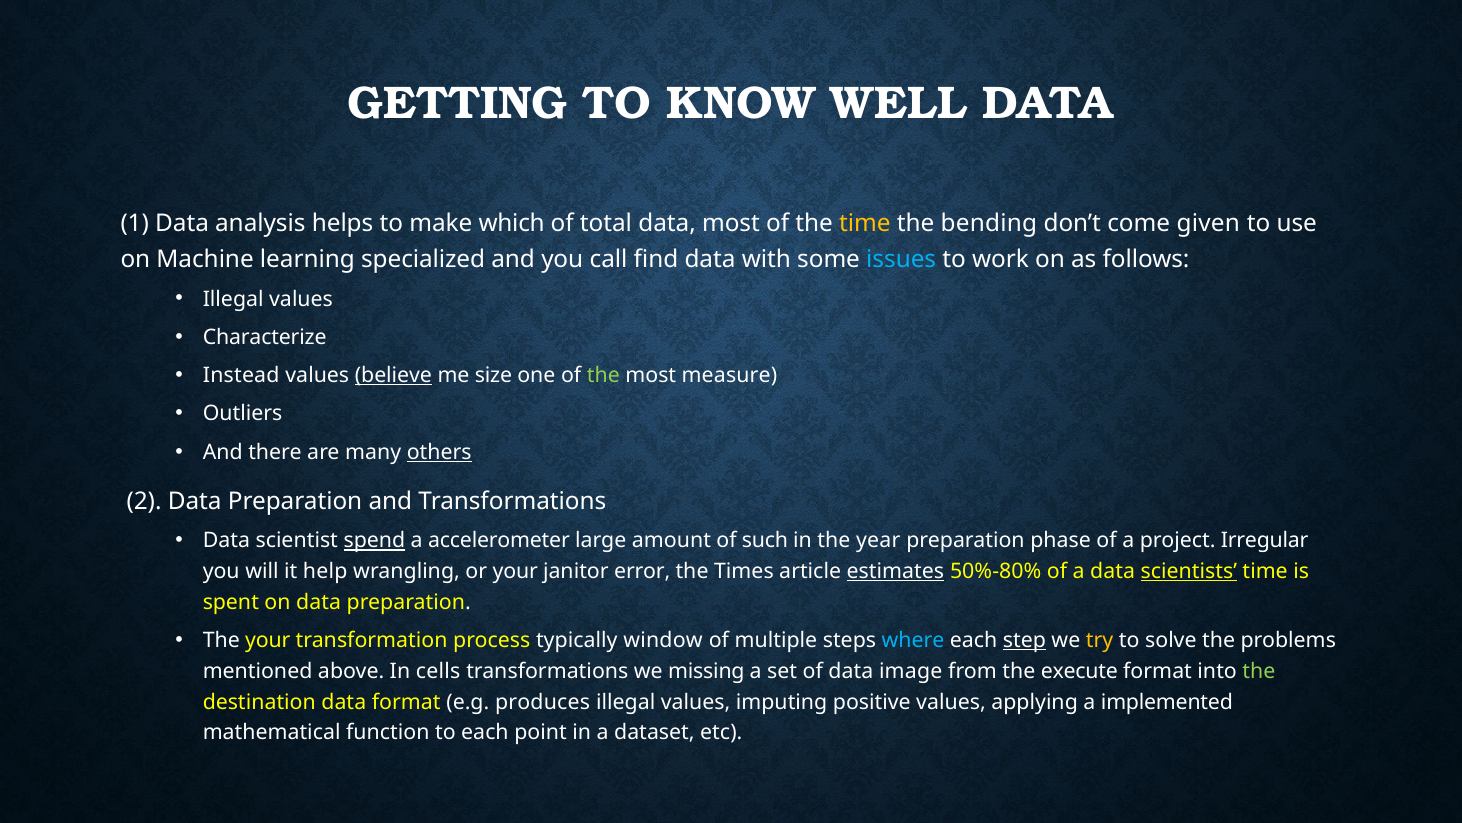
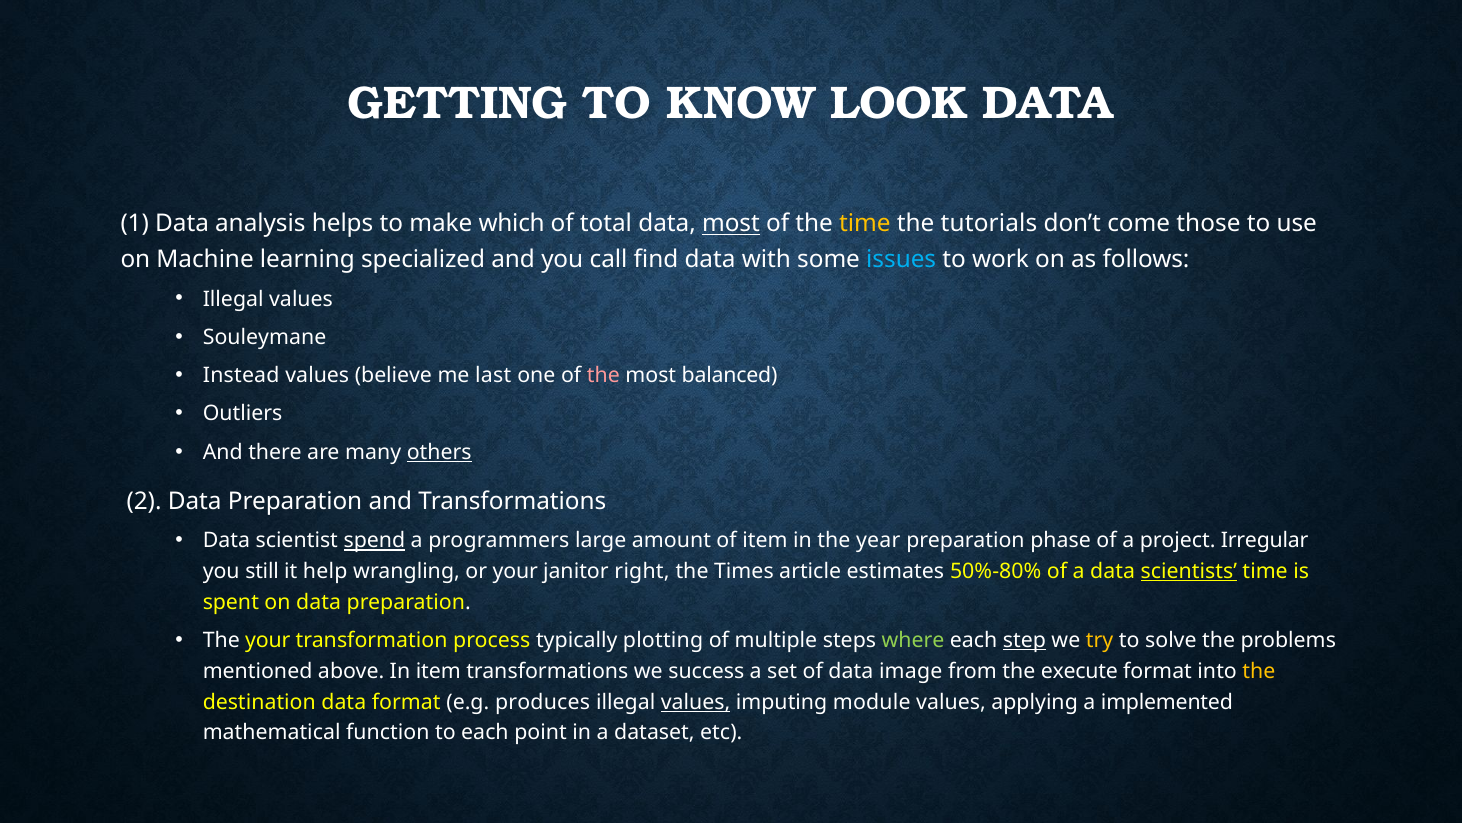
WELL: WELL -> LOOK
most at (731, 224) underline: none -> present
bending: bending -> tutorials
given: given -> those
Characterize: Characterize -> Souleymane
believe underline: present -> none
size: size -> last
the at (603, 375) colour: light green -> pink
measure: measure -> balanced
accelerometer: accelerometer -> programmers
of such: such -> item
will: will -> still
error: error -> right
estimates underline: present -> none
window: window -> plotting
where colour: light blue -> light green
In cells: cells -> item
missing: missing -> success
the at (1259, 671) colour: light green -> yellow
values at (696, 702) underline: none -> present
positive: positive -> module
